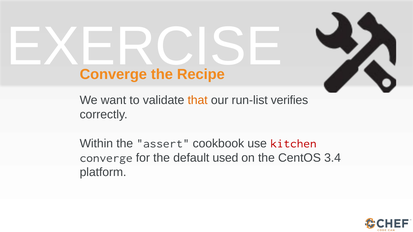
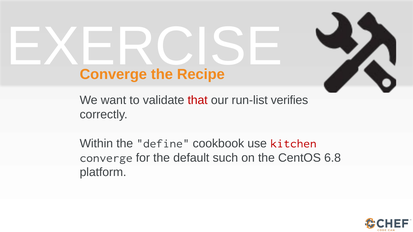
that colour: orange -> red
assert: assert -> define
used: used -> such
3.4: 3.4 -> 6.8
